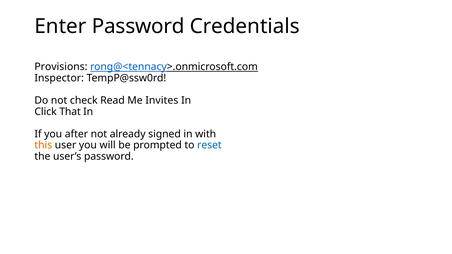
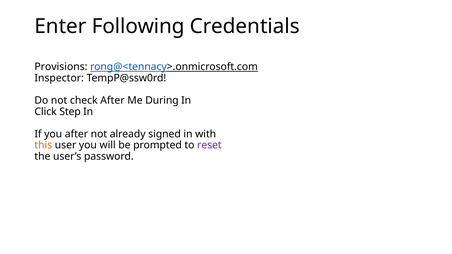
Enter Password: Password -> Following
check Read: Read -> After
Invites: Invites -> During
That: That -> Step
reset colour: blue -> purple
